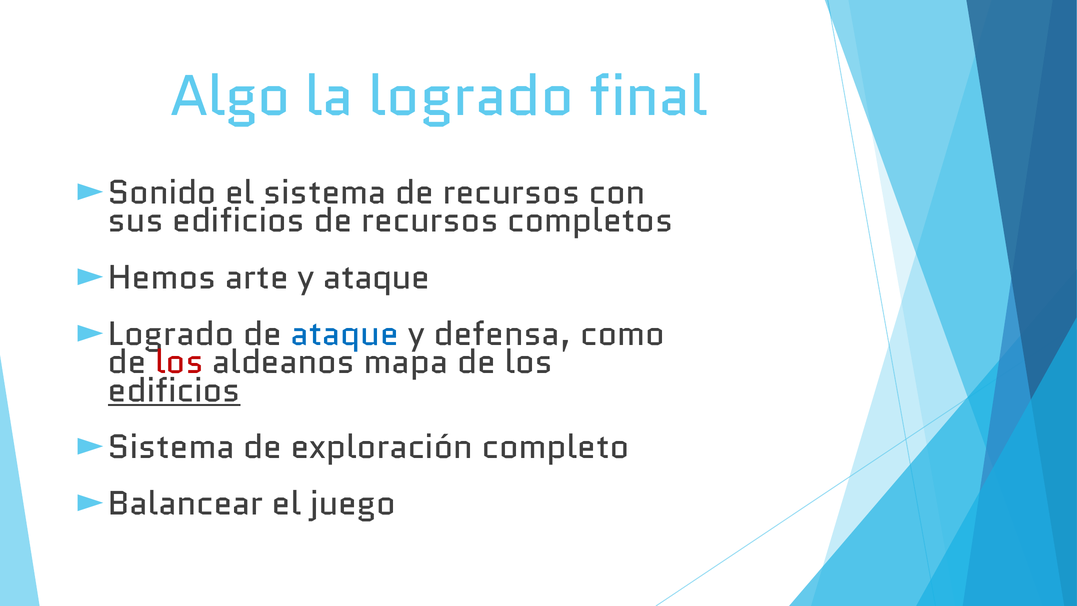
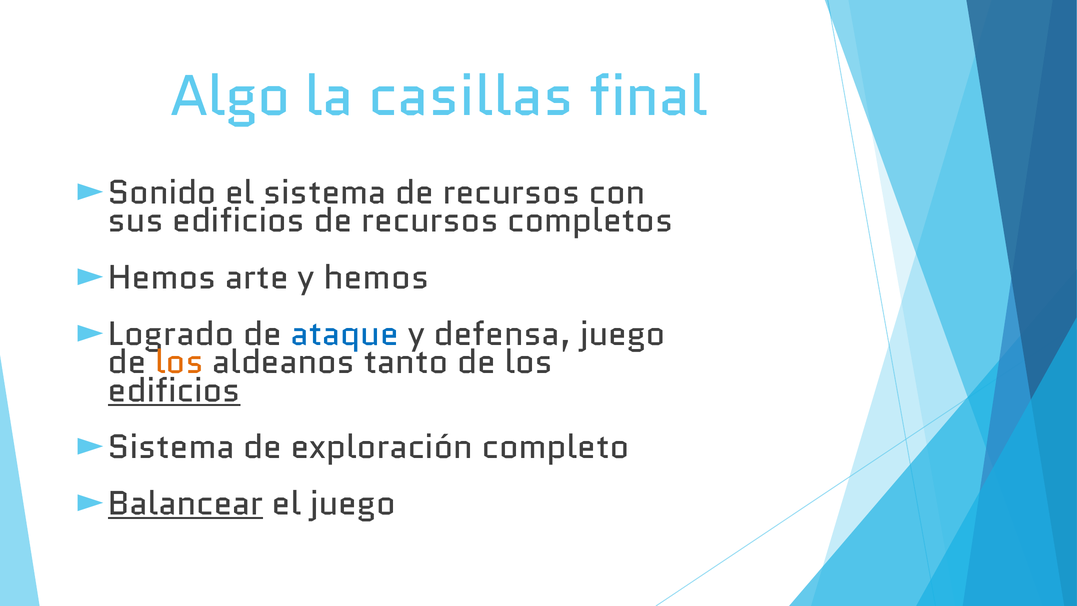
la logrado: logrado -> casillas
y ataque: ataque -> hemos
defensa como: como -> juego
los at (179, 362) colour: red -> orange
mapa: mapa -> tanto
Balancear underline: none -> present
